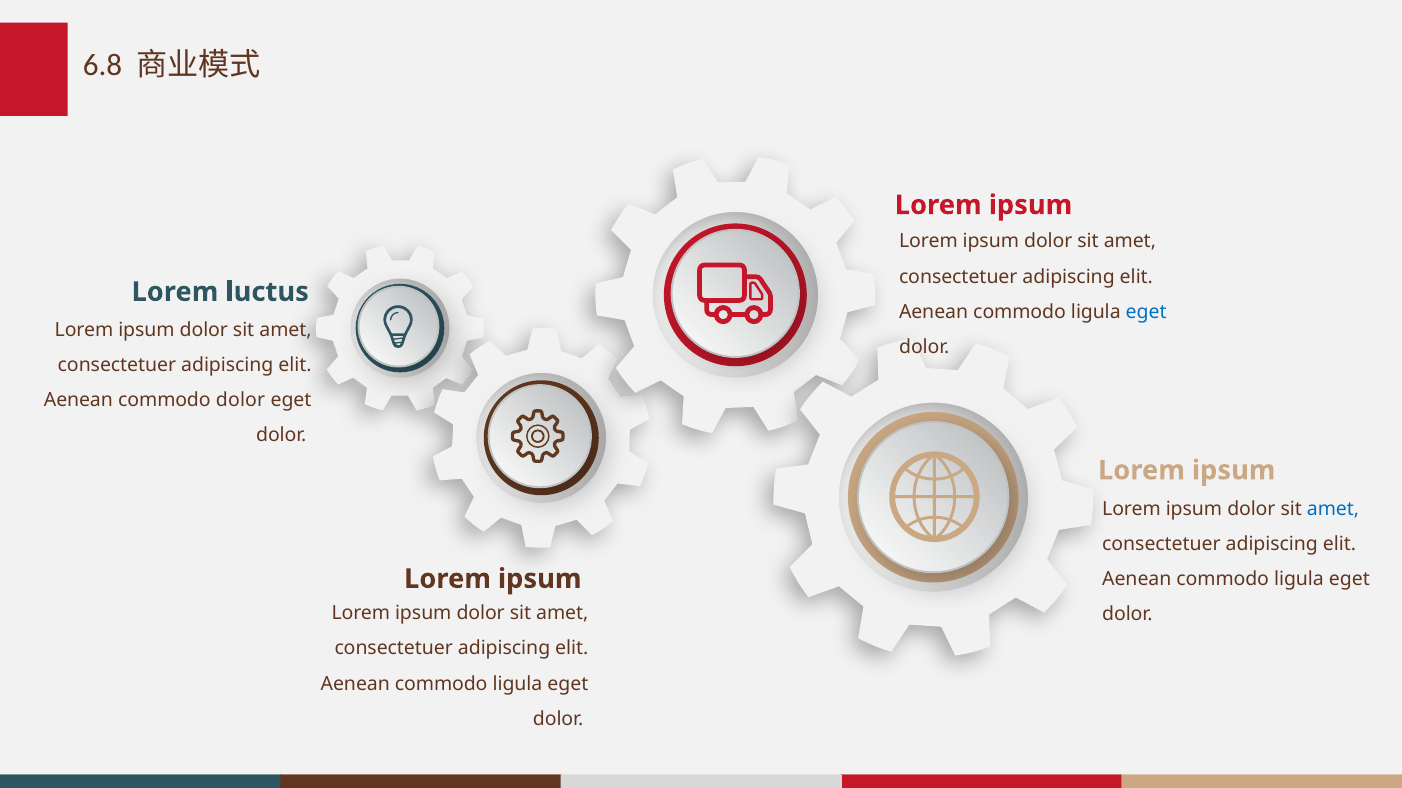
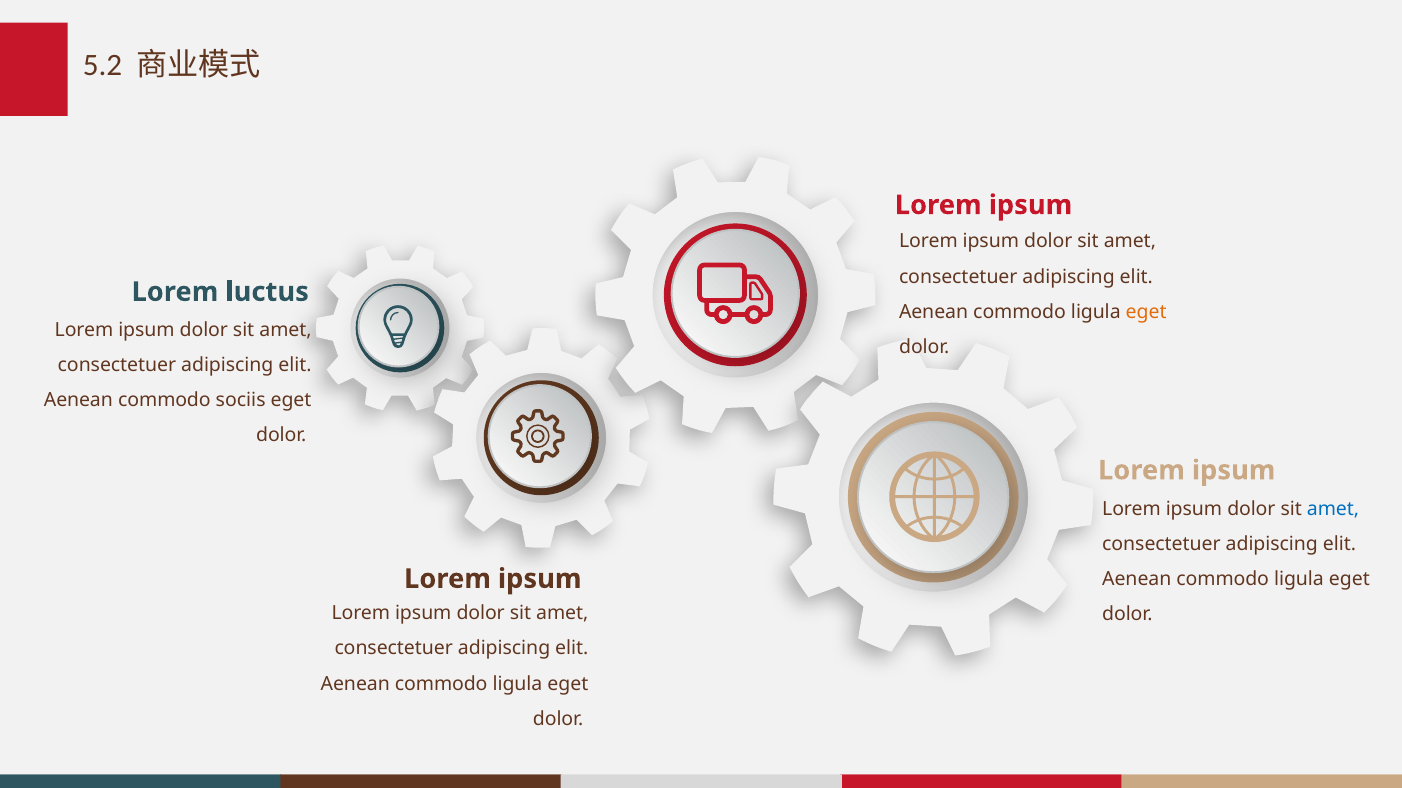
6.8: 6.8 -> 5.2
eget at (1146, 312) colour: blue -> orange
commodo dolor: dolor -> sociis
